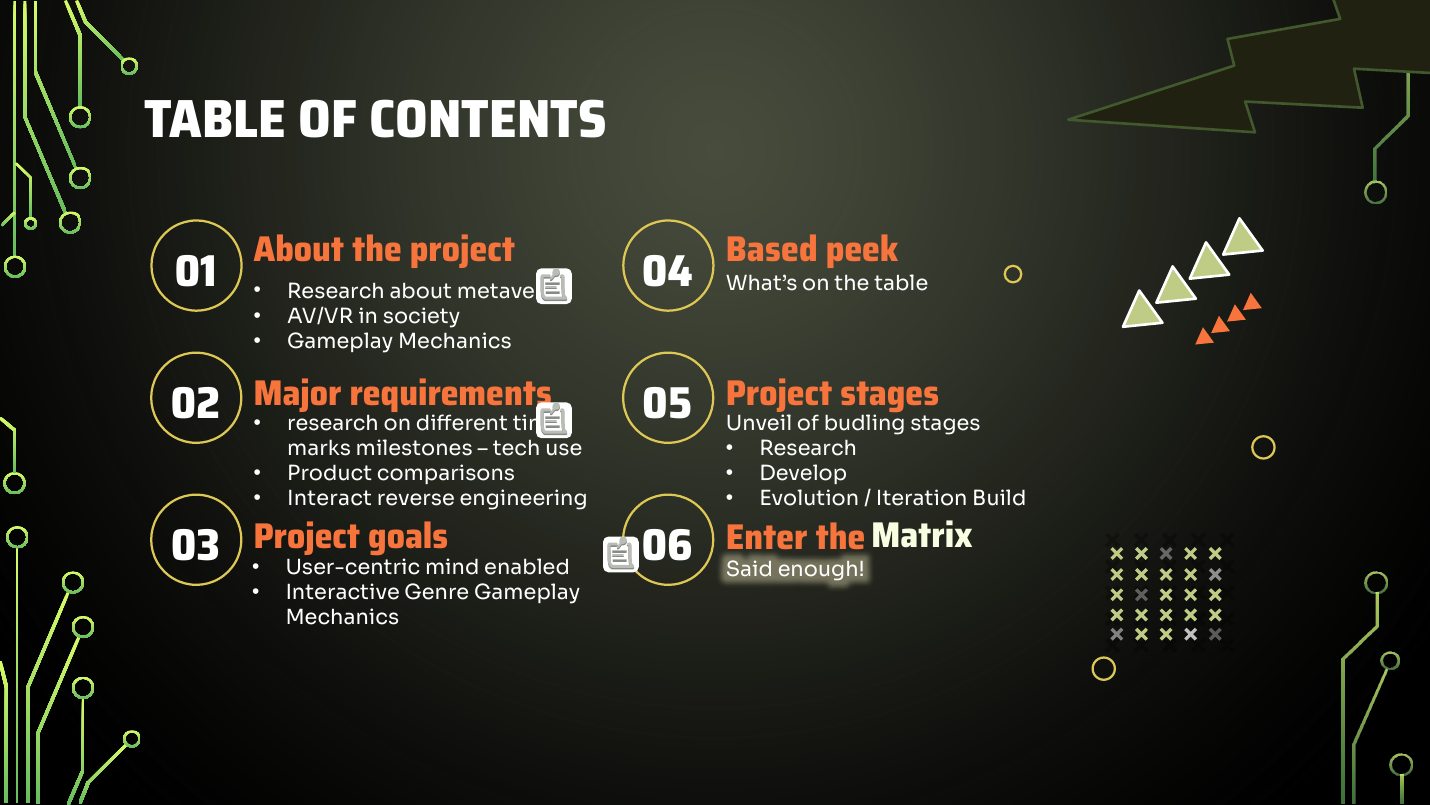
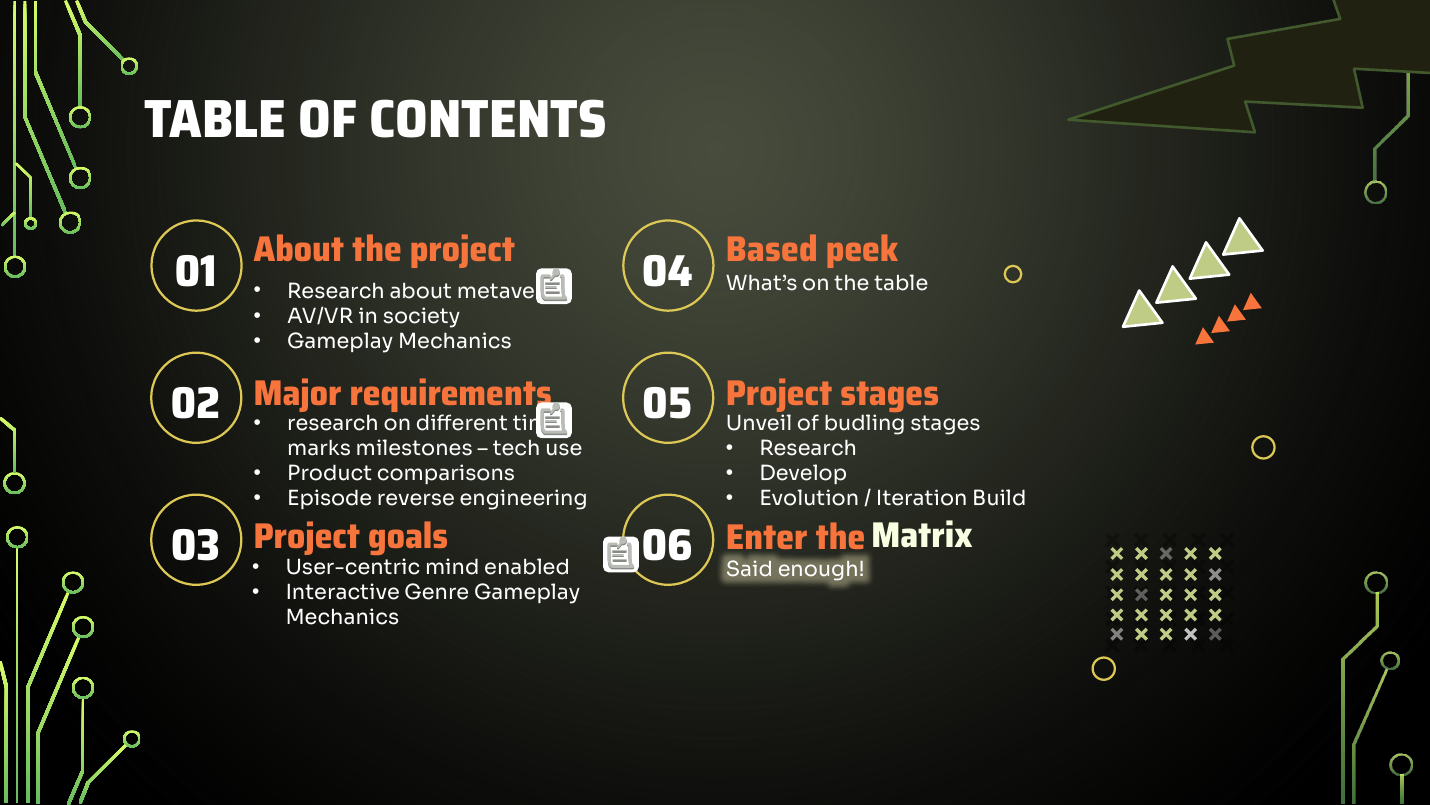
Interact: Interact -> Episode
